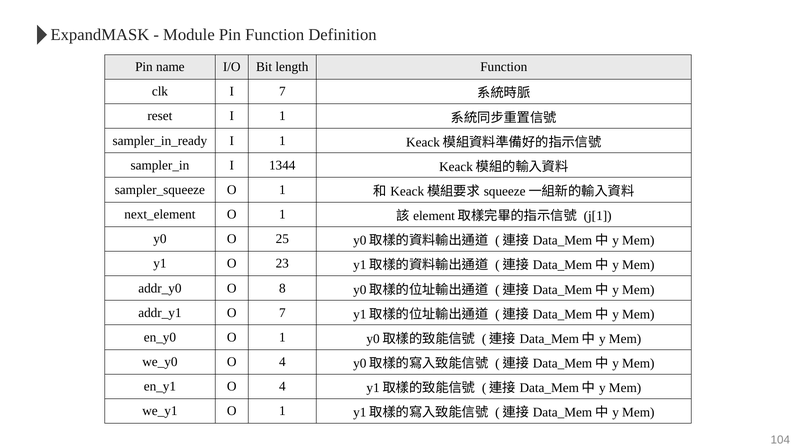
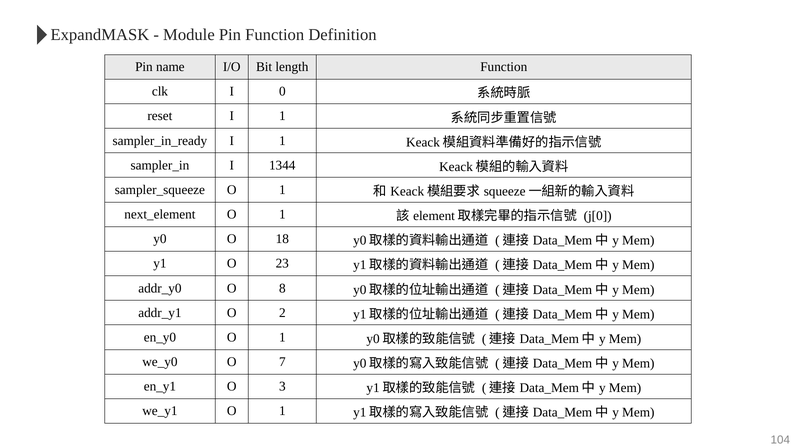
I 7: 7 -> 0
j[1: j[1 -> j[0
25: 25 -> 18
O 7: 7 -> 2
4 at (282, 362): 4 -> 7
4 at (282, 386): 4 -> 3
